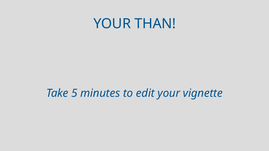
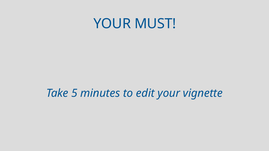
THAN: THAN -> MUST
